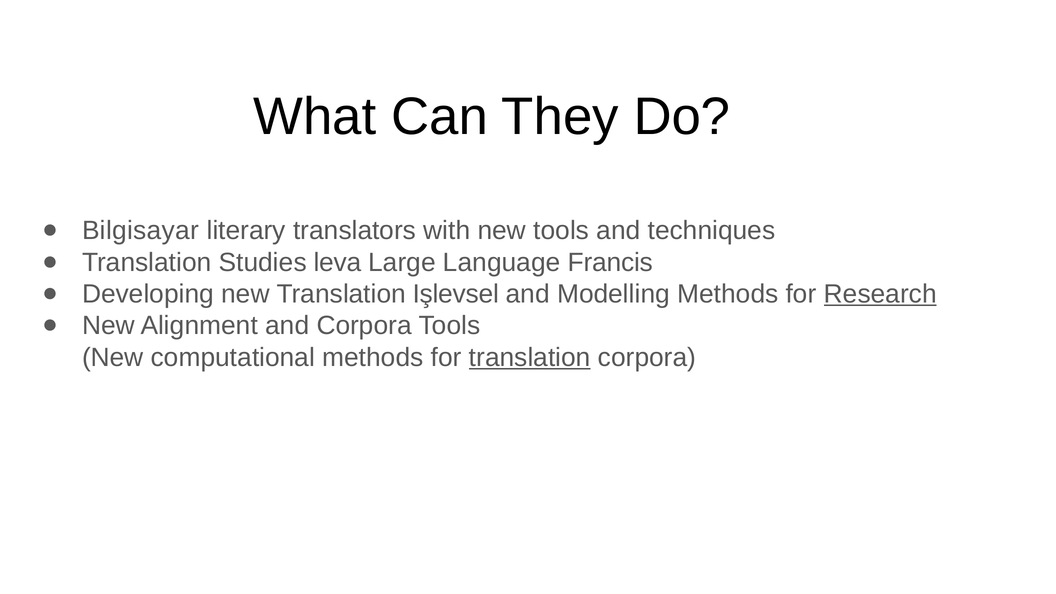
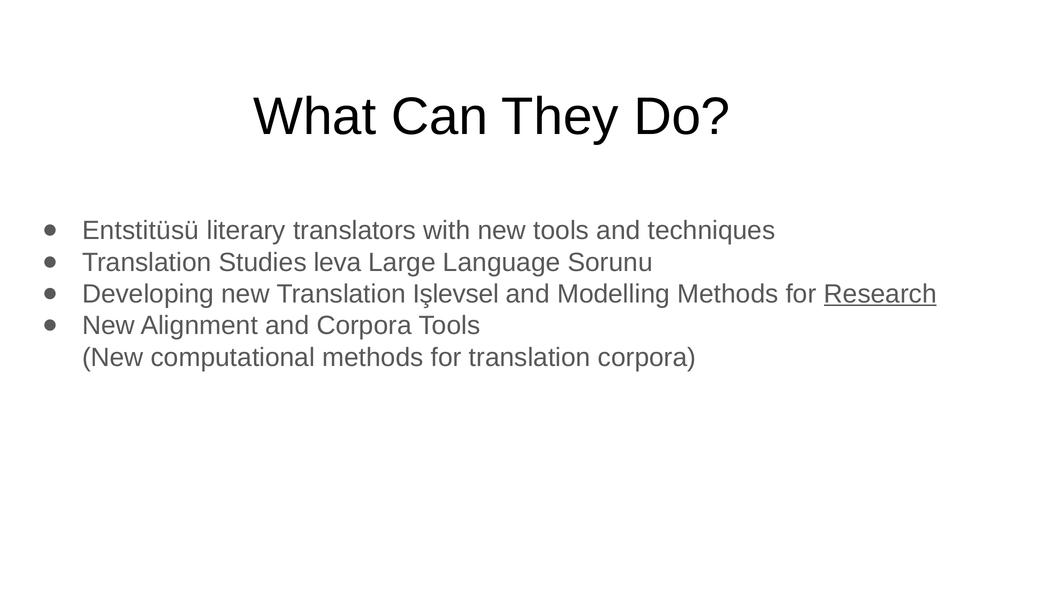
Bilgisayar: Bilgisayar -> Entstitüsü
Francis: Francis -> Sorunu
translation at (530, 357) underline: present -> none
